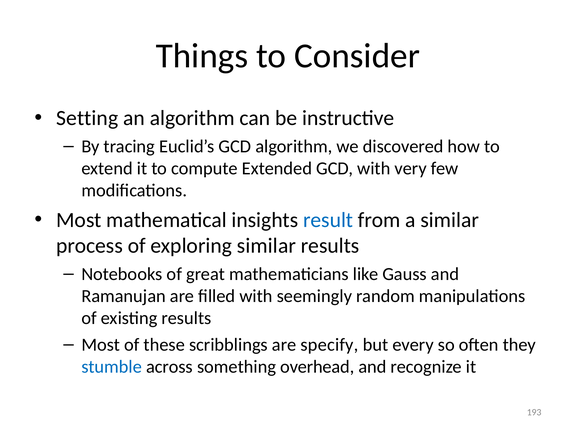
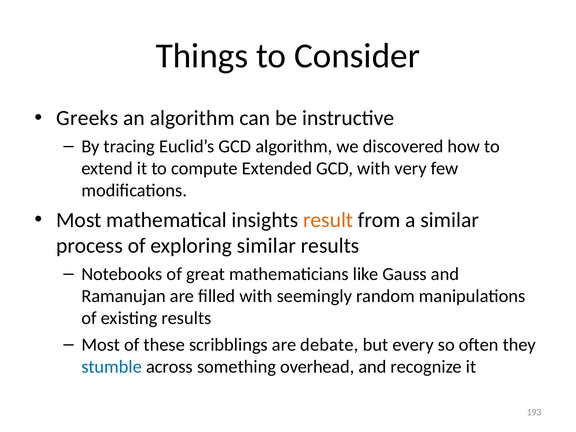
Setting: Setting -> Greeks
result colour: blue -> orange
specify: specify -> debate
